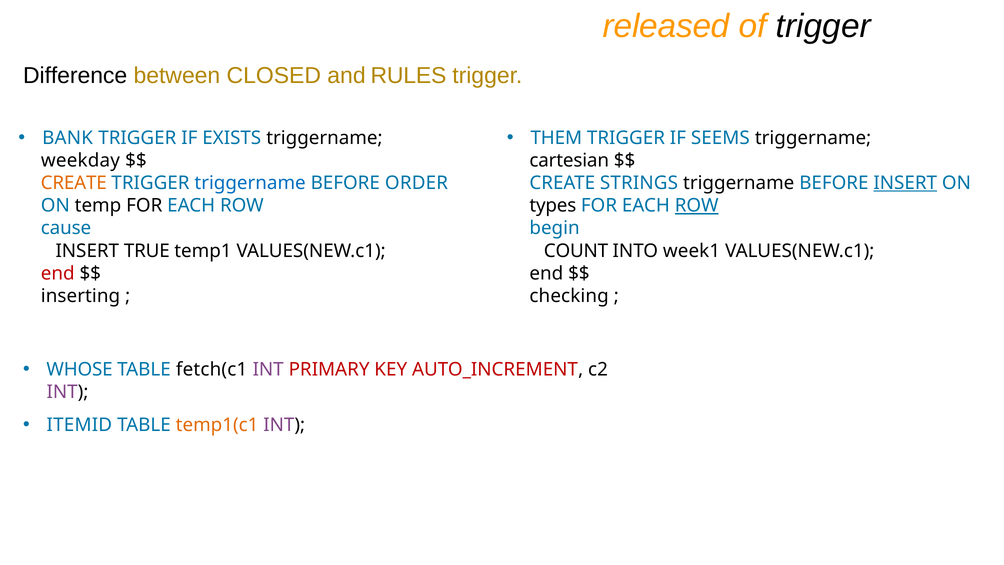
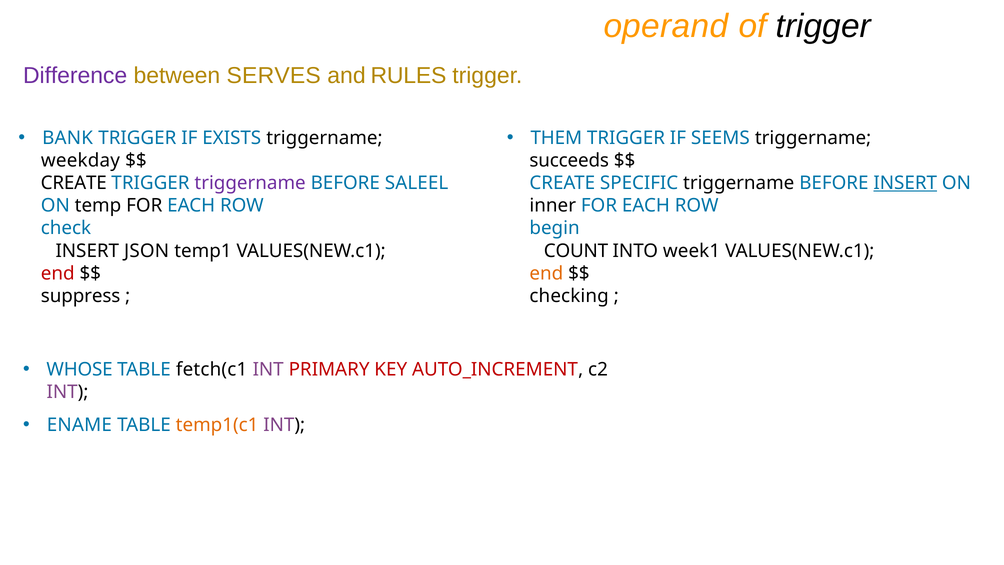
released: released -> operand
Difference colour: black -> purple
CLOSED: CLOSED -> SERVES
cartesian: cartesian -> succeeds
CREATE at (74, 183) colour: orange -> black
triggername at (250, 183) colour: blue -> purple
ORDER: ORDER -> SALEEL
STRINGS: STRINGS -> SPECIFIC
types: types -> inner
ROW at (697, 206) underline: present -> none
cause: cause -> check
TRUE: TRUE -> JSON
end at (546, 273) colour: black -> orange
inserting: inserting -> suppress
ITEMID: ITEMID -> ENAME
